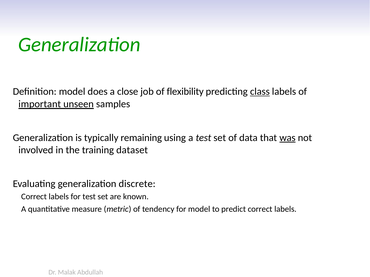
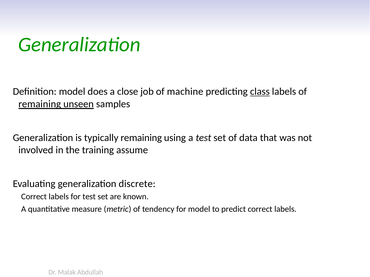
flexibility: flexibility -> machine
important at (40, 104): important -> remaining
was underline: present -> none
dataset: dataset -> assume
